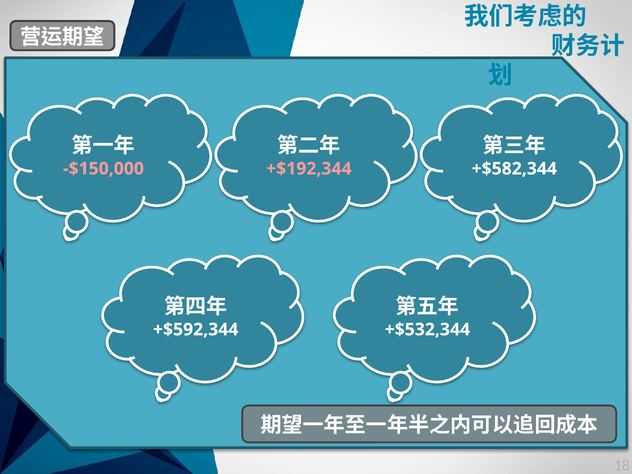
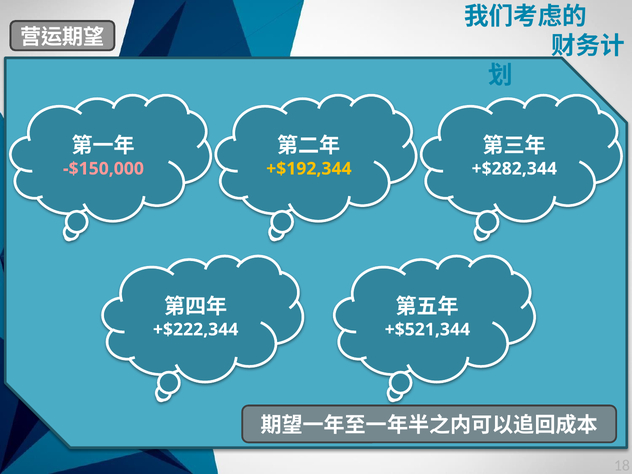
+$192,344 colour: pink -> yellow
+$582,344: +$582,344 -> +$282,344
+$592,344: +$592,344 -> +$222,344
+$532,344: +$532,344 -> +$521,344
